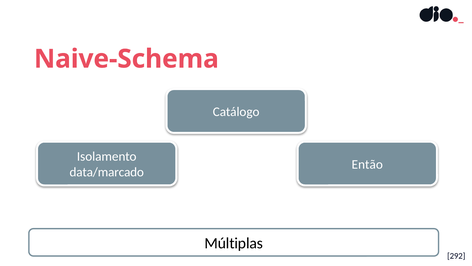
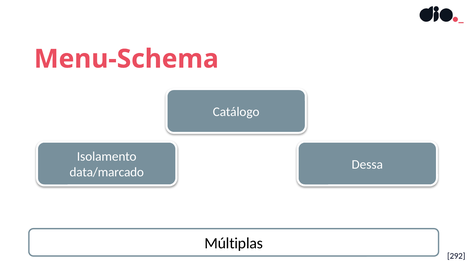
Naive-Schema: Naive-Schema -> Menu-Schema
Então: Então -> Dessa
